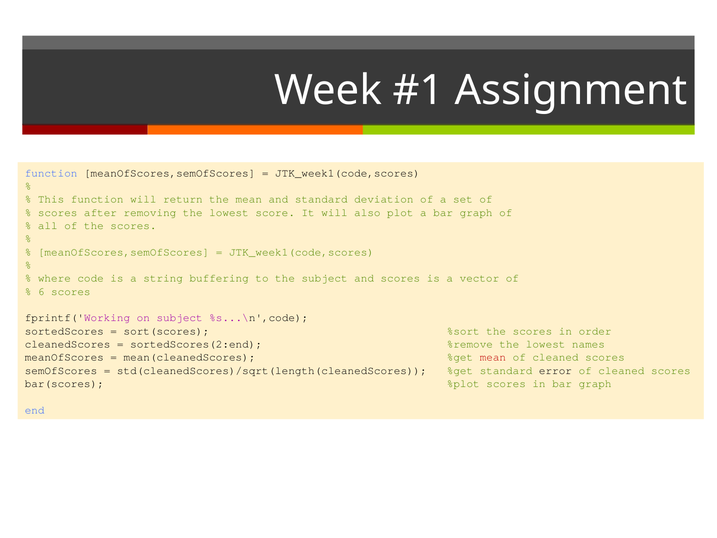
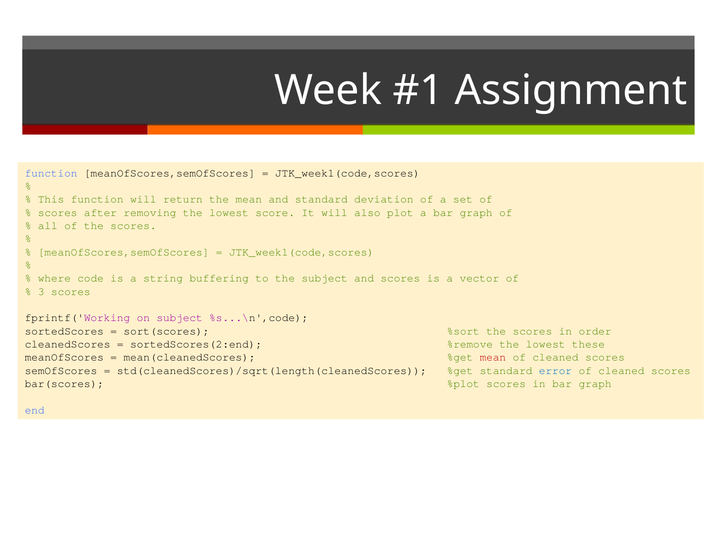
6: 6 -> 3
names: names -> these
error colour: black -> blue
